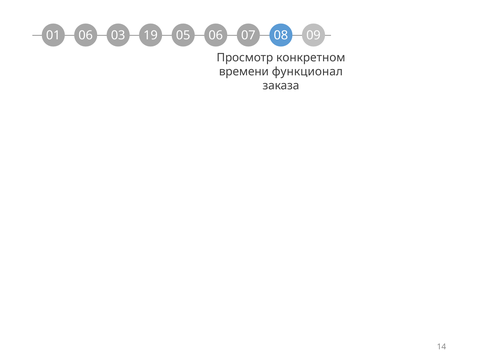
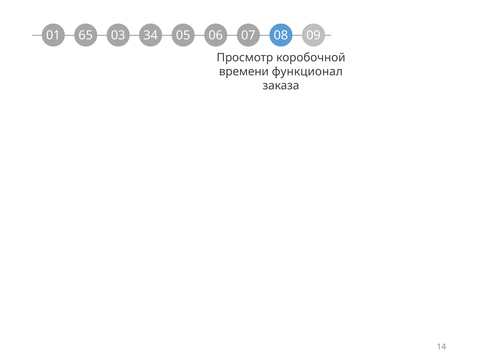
01 06: 06 -> 65
19: 19 -> 34
конкретном: конкретном -> коробочной
